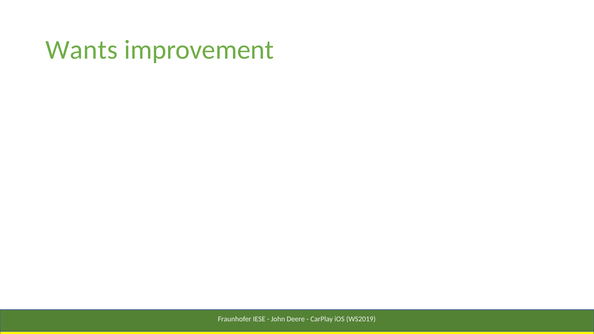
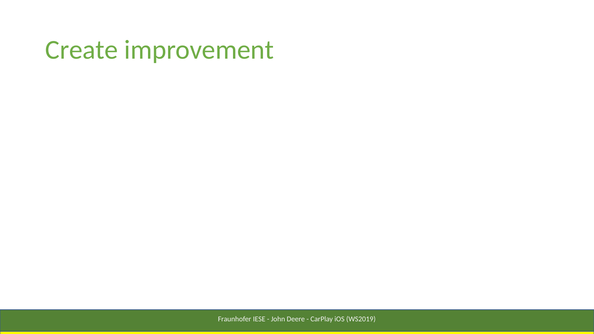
Wants: Wants -> Create
